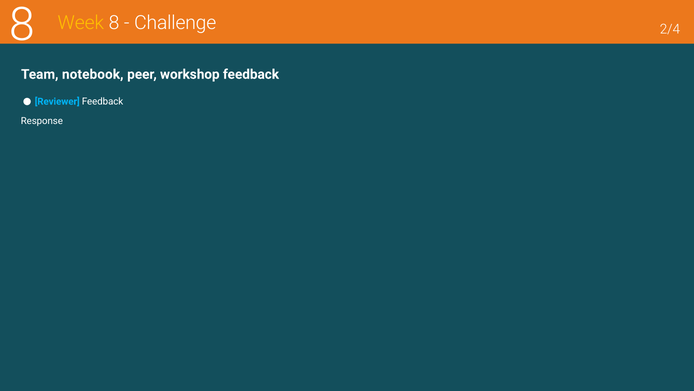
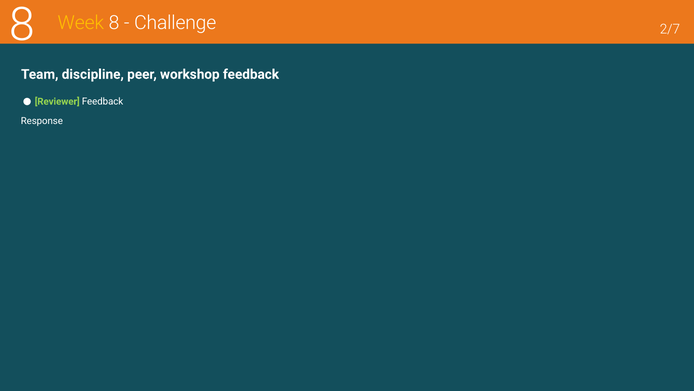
2/4: 2/4 -> 2/7
notebook: notebook -> discipline
Reviewer colour: light blue -> light green
